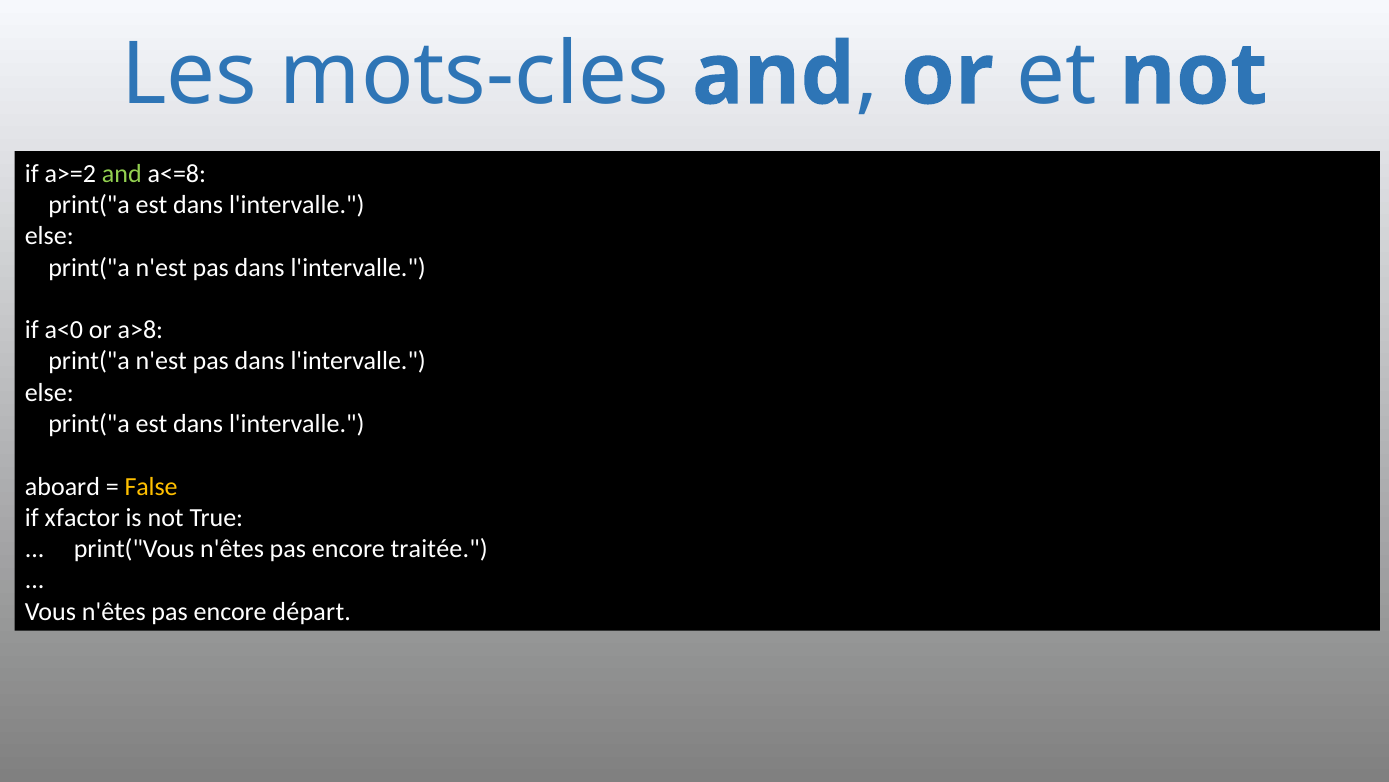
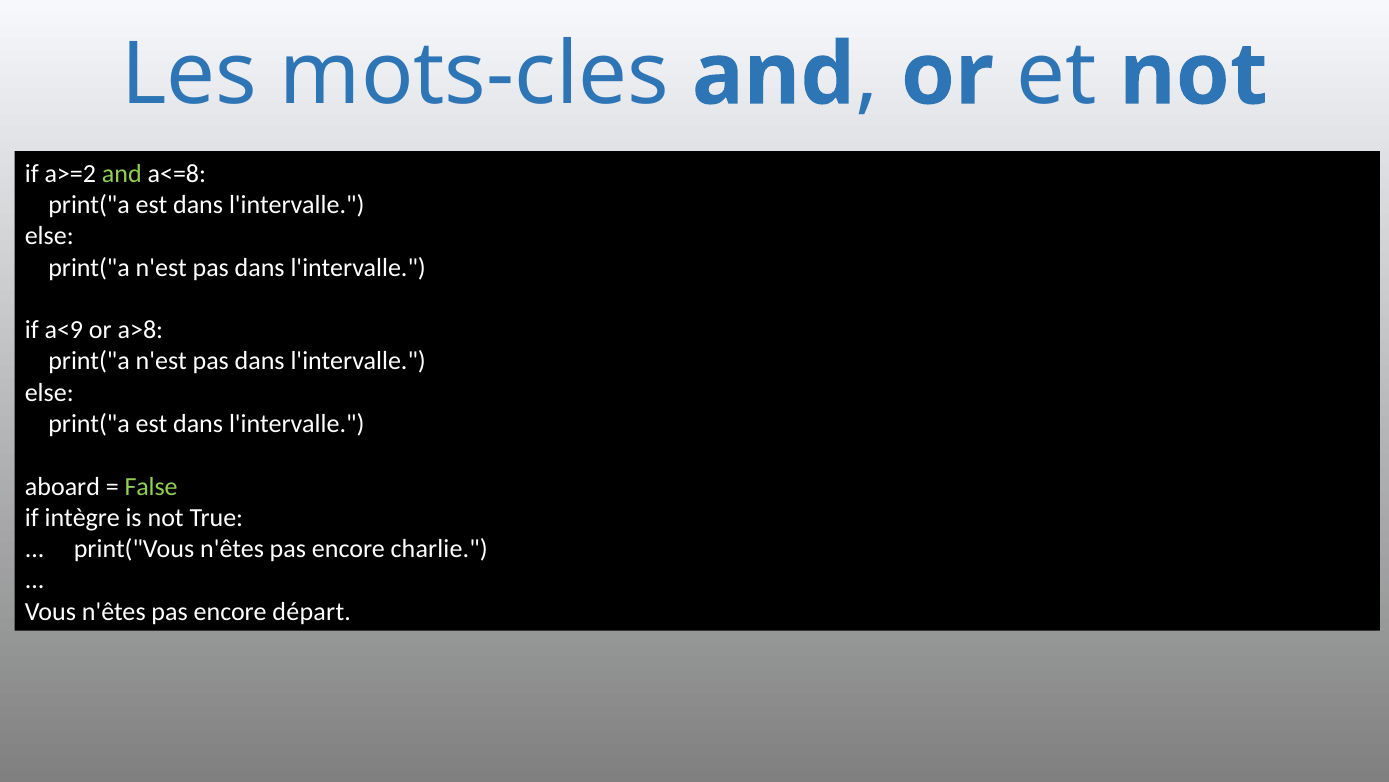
a<0: a<0 -> a<9
False colour: yellow -> light green
xfactor: xfactor -> intègre
traitée: traitée -> charlie
